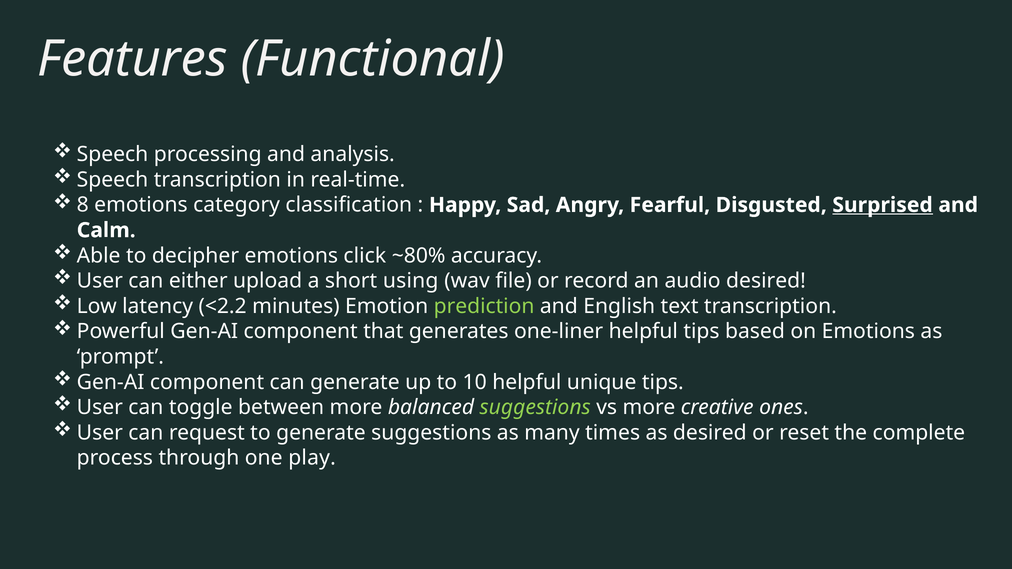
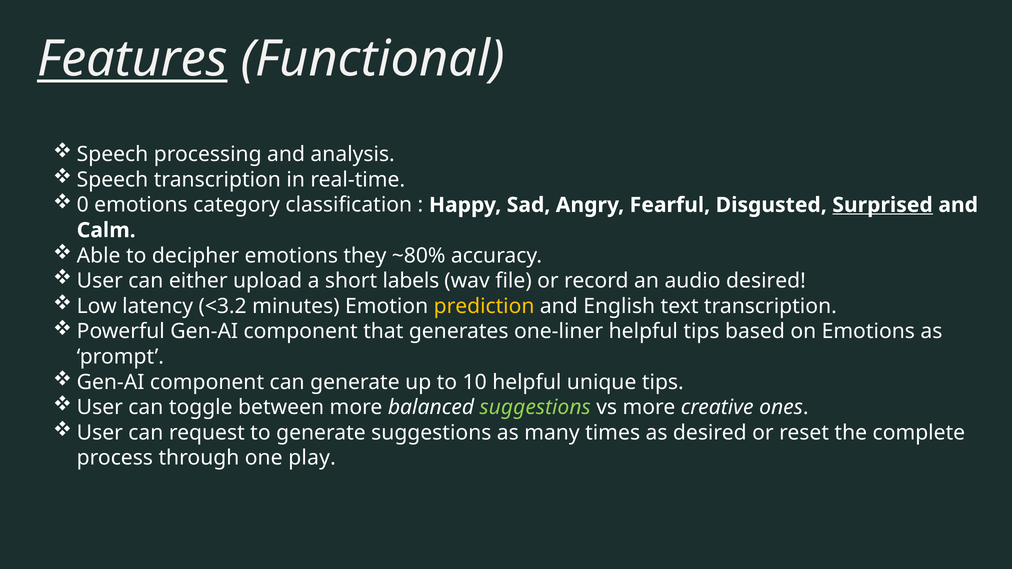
Features underline: none -> present
8: 8 -> 0
click: click -> they
using: using -> labels
<2.2: <2.2 -> <3.2
prediction colour: light green -> yellow
